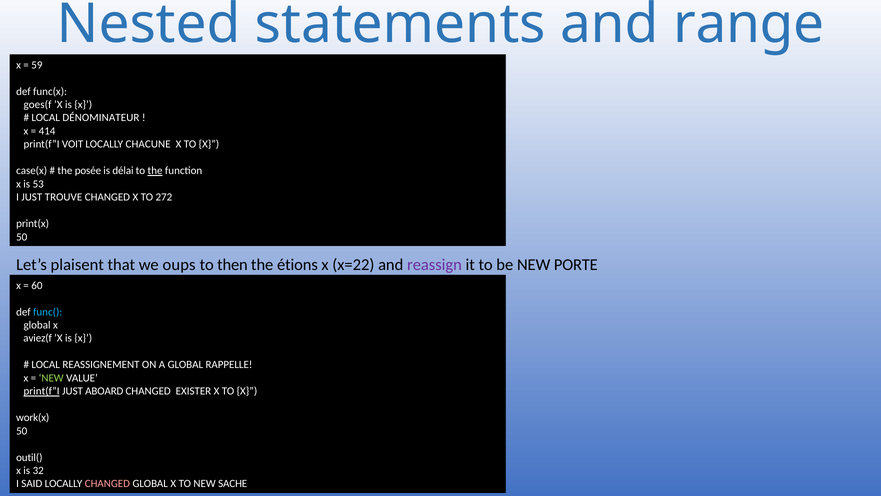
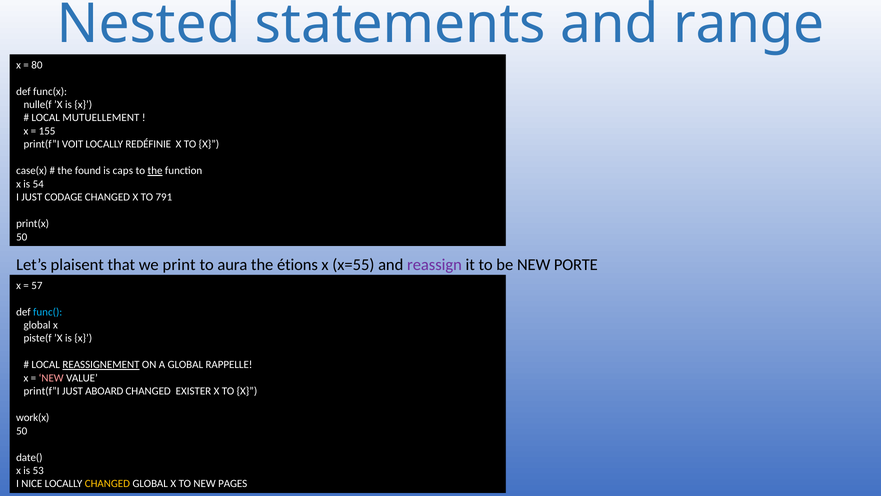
59: 59 -> 80
goes(f: goes(f -> nulle(f
DÉNOMINATEUR: DÉNOMINATEUR -> MUTUELLEMENT
414: 414 -> 155
CHACUNE: CHACUNE -> REDÉFINIE
posée: posée -> found
délai: délai -> caps
53: 53 -> 54
TROUVE: TROUVE -> CODAGE
272: 272 -> 791
oups: oups -> print
then: then -> aura
x=22: x=22 -> x=55
60: 60 -> 57
aviez(f: aviez(f -> piste(f
REASSIGNEMENT underline: none -> present
NEW at (51, 378) colour: light green -> pink
print(f”I at (42, 391) underline: present -> none
outil(: outil( -> date(
32: 32 -> 53
SAID: SAID -> NICE
CHANGED at (107, 483) colour: pink -> yellow
SACHE: SACHE -> PAGES
